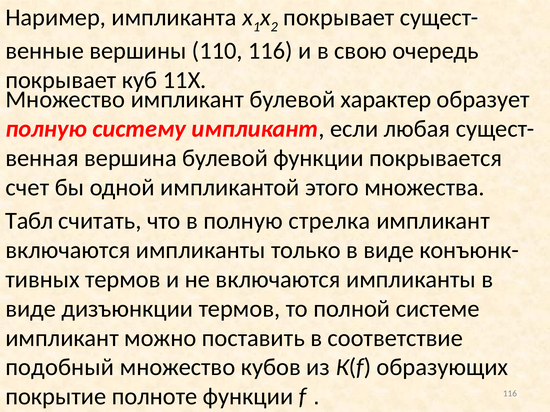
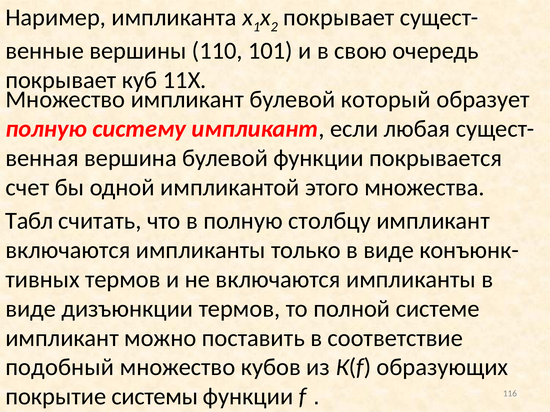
110 116: 116 -> 101
характер: характер -> который
стрелка: стрелка -> столбцу
полноте: полноте -> системы
